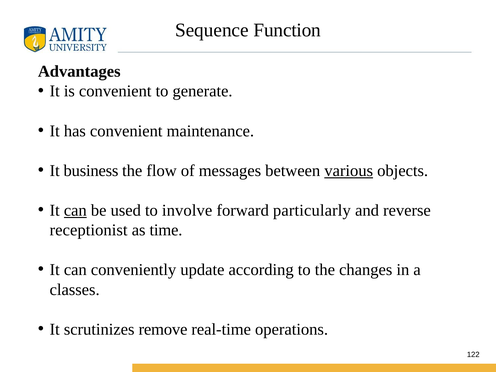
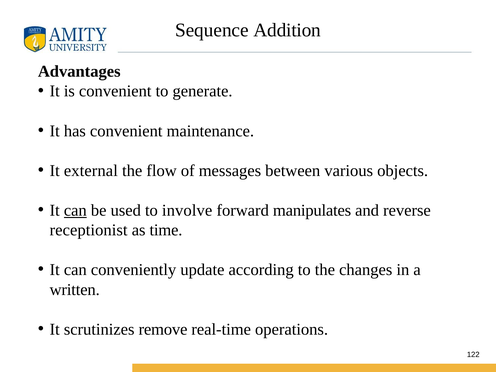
Function: Function -> Addition
business: business -> external
various underline: present -> none
particularly: particularly -> manipulates
classes: classes -> written
